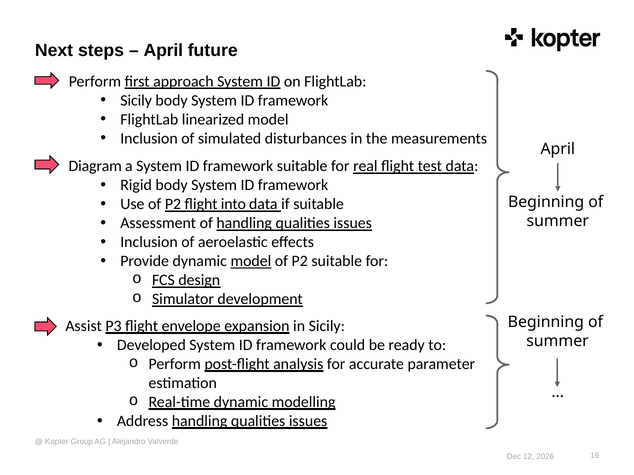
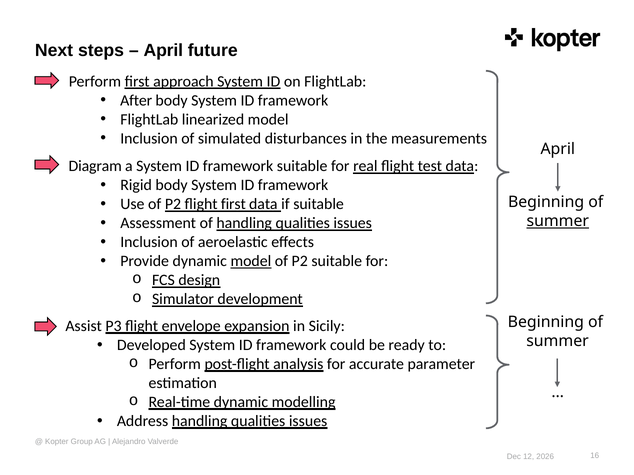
Sicily at (136, 101): Sicily -> After
flight into: into -> first
summer at (558, 221) underline: none -> present
